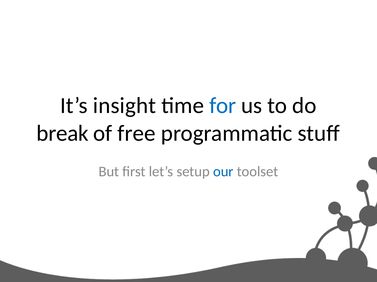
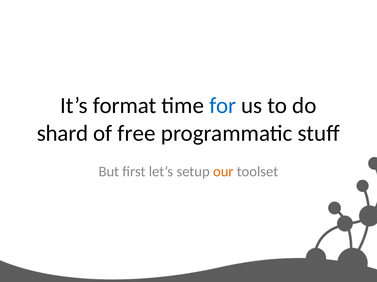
insight: insight -> format
break: break -> shard
our colour: blue -> orange
